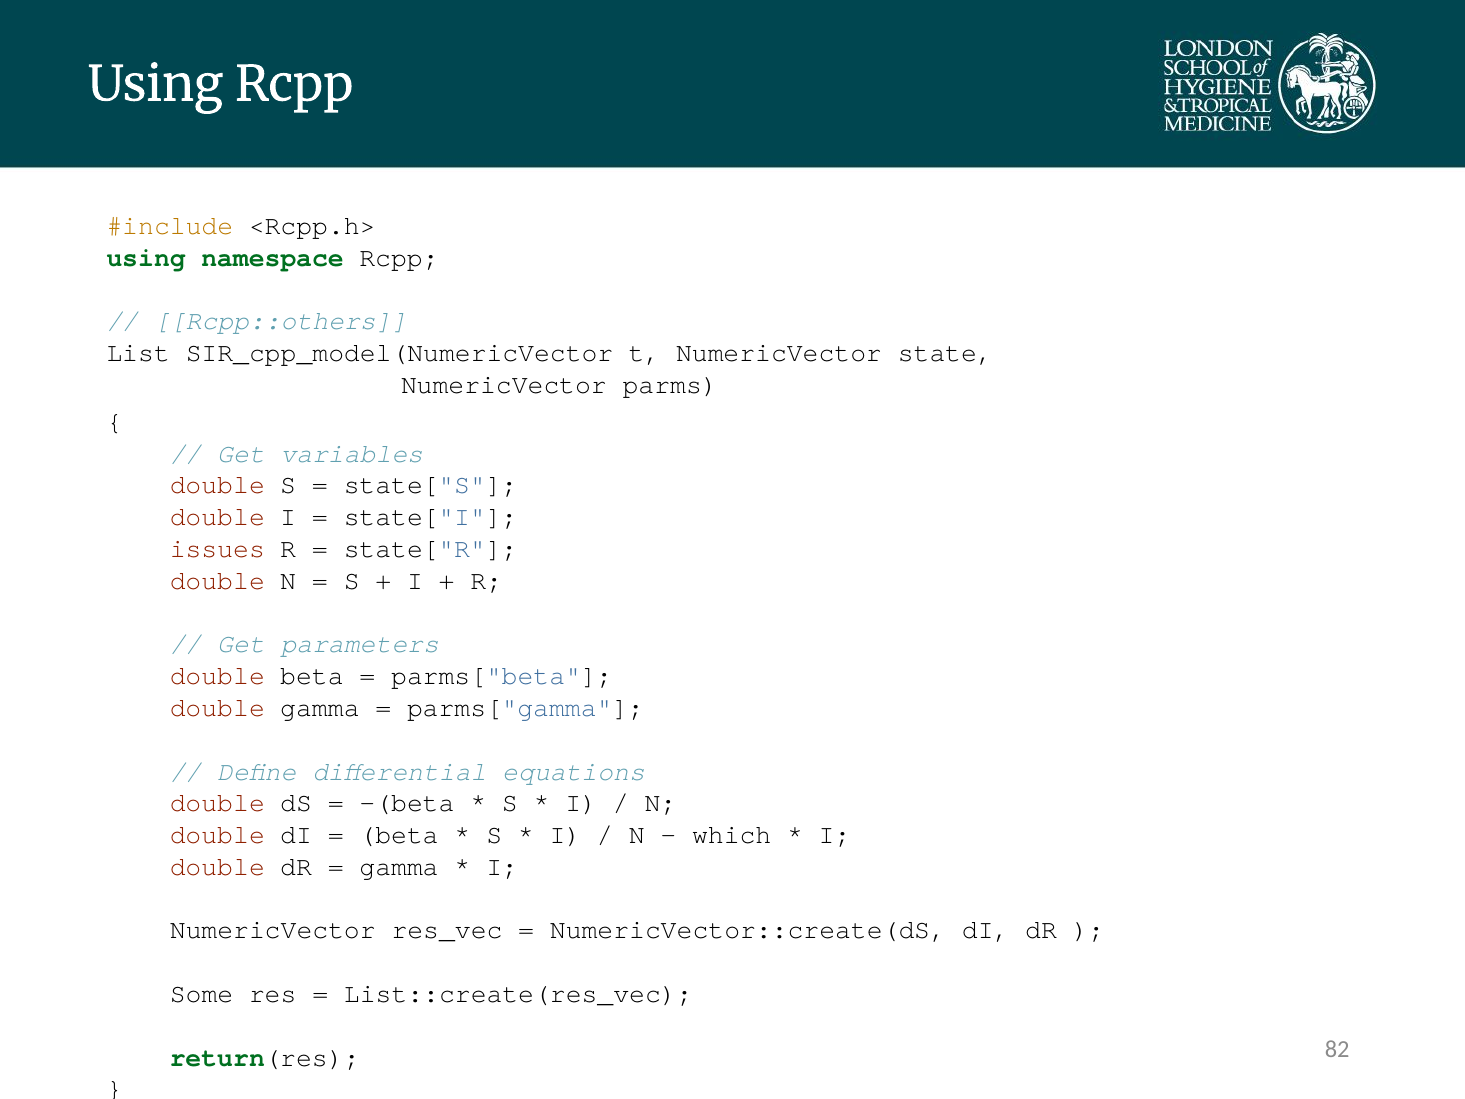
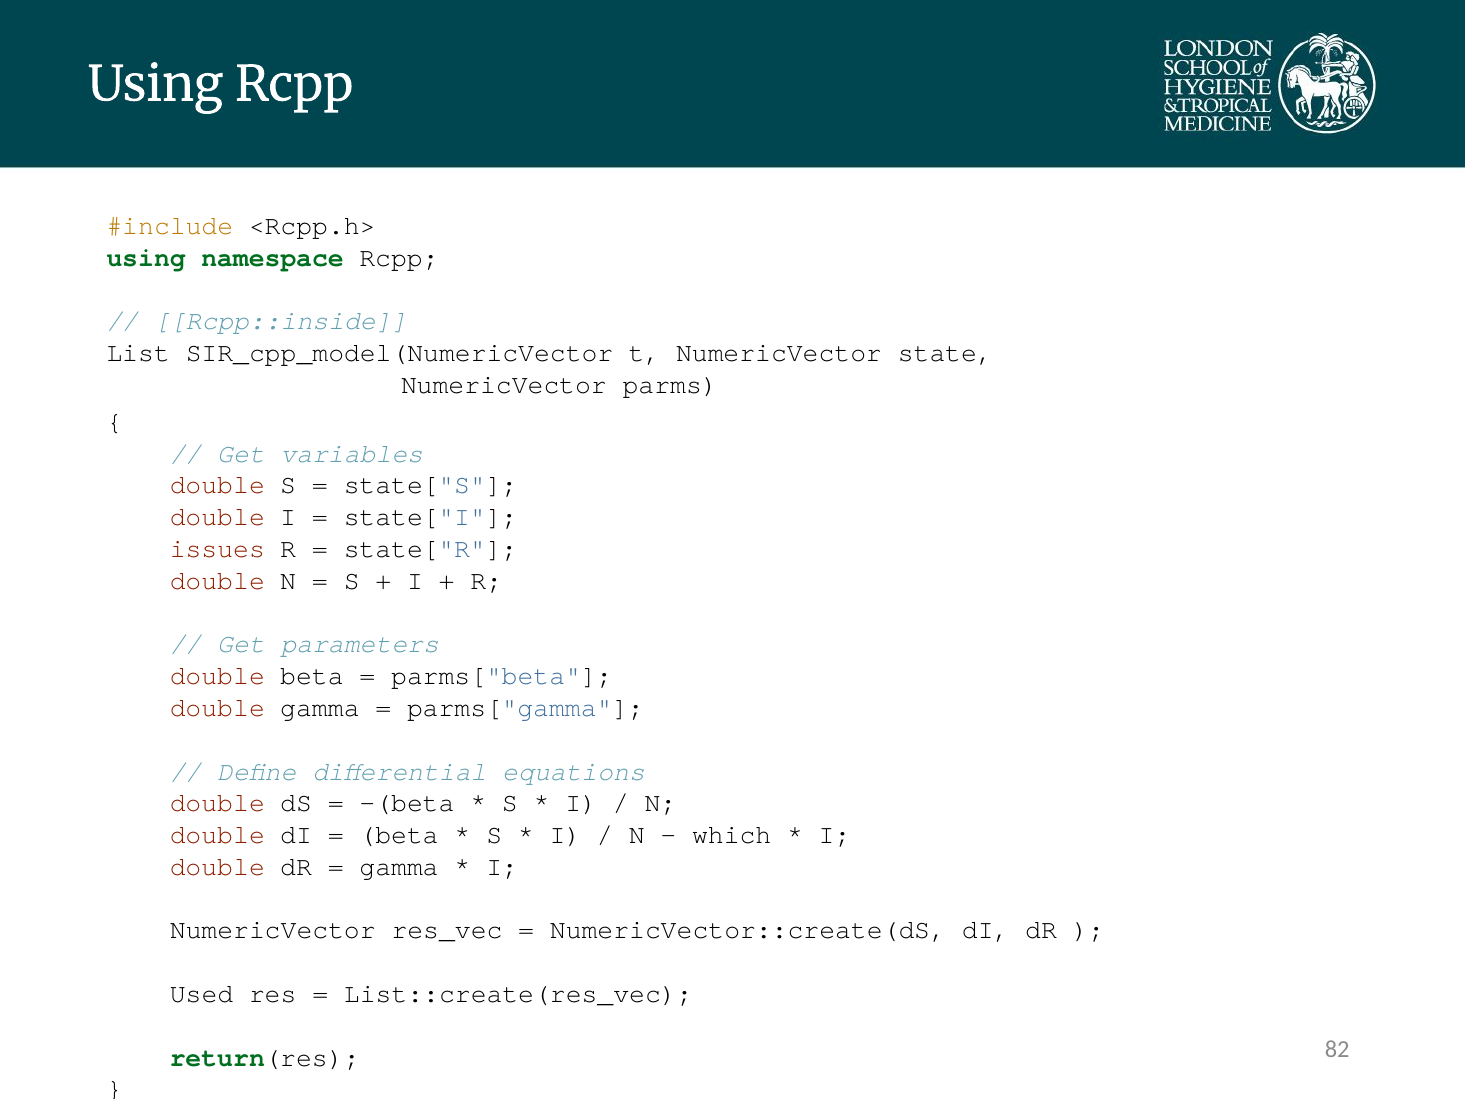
Rcpp::others: Rcpp::others -> Rcpp::inside
Some: Some -> Used
